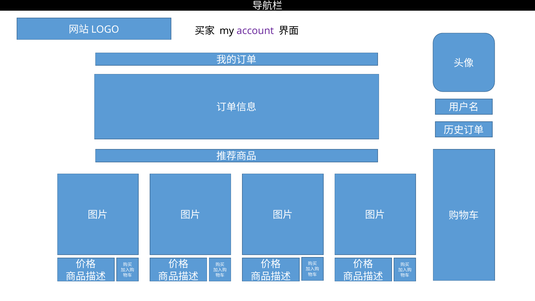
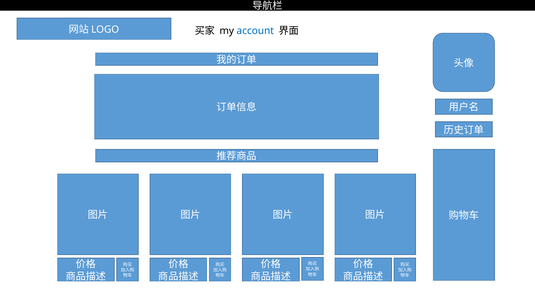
account colour: purple -> blue
